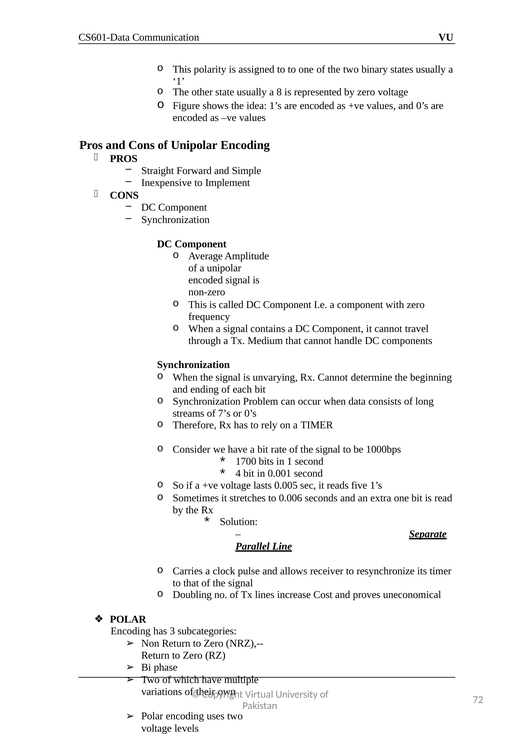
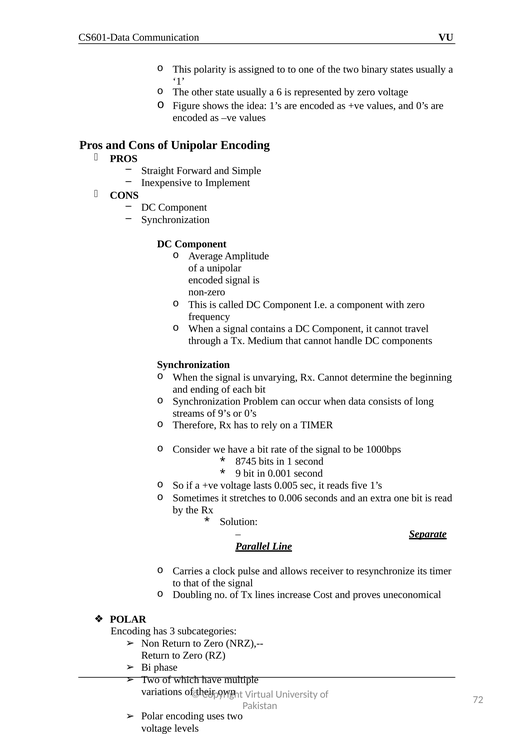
8: 8 -> 6
7’s: 7’s -> 9’s
1700: 1700 -> 8745
4: 4 -> 9
